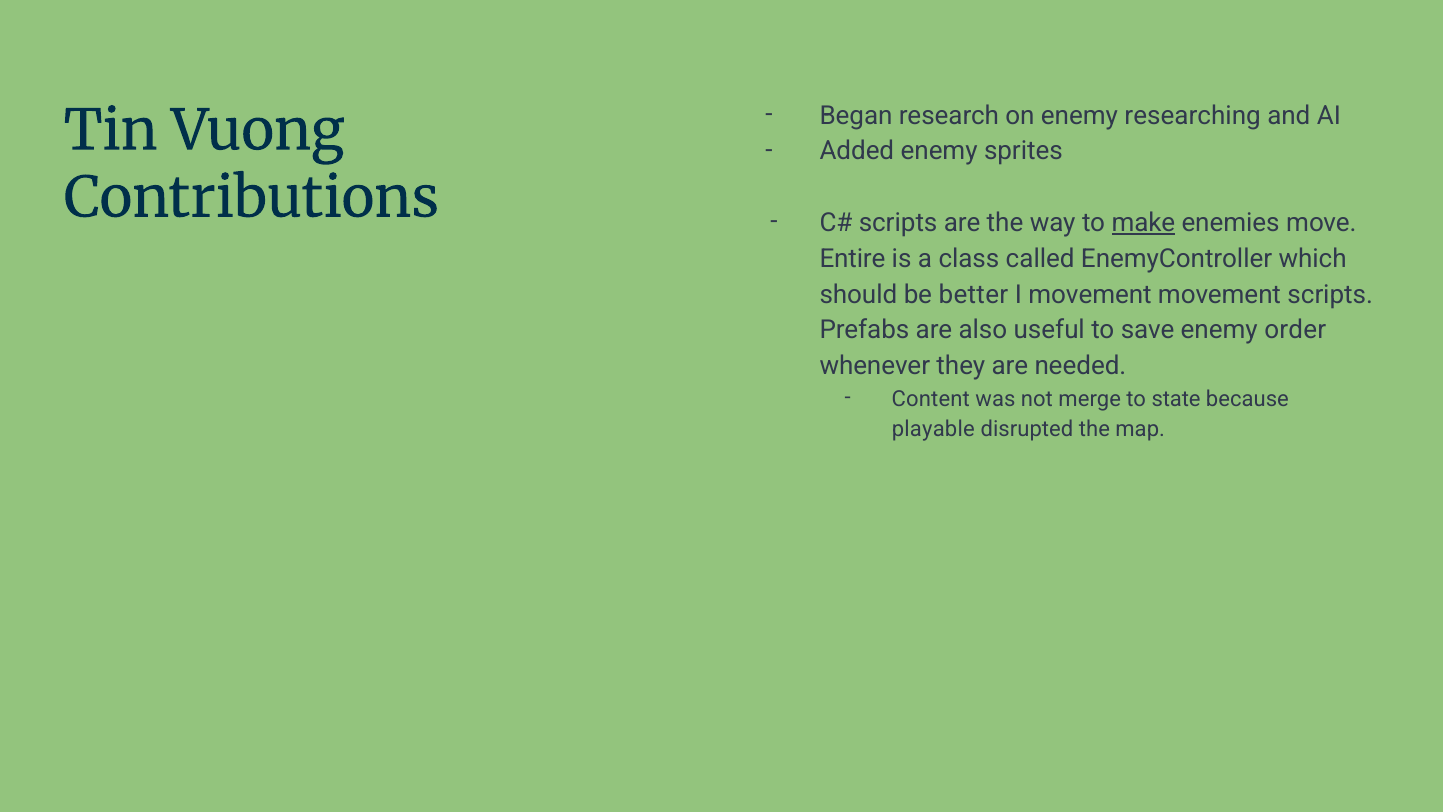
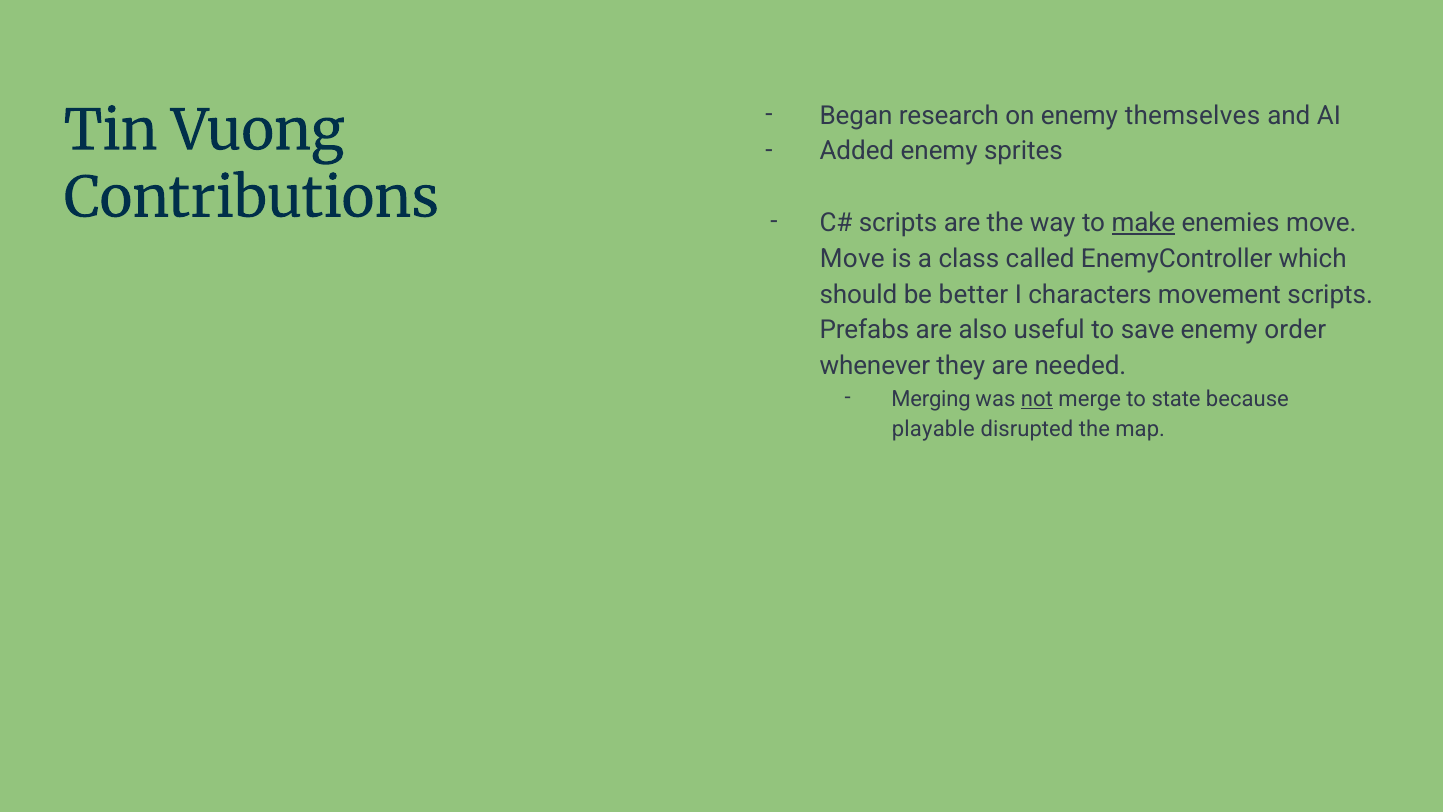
researching: researching -> themselves
Entire at (853, 259): Entire -> Move
I movement: movement -> characters
Content: Content -> Merging
not underline: none -> present
